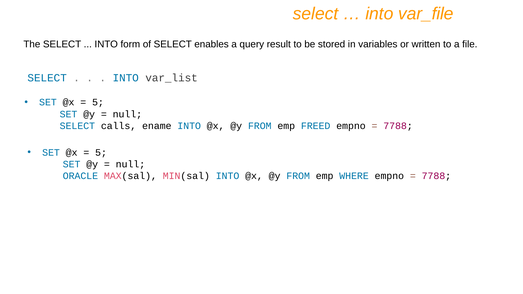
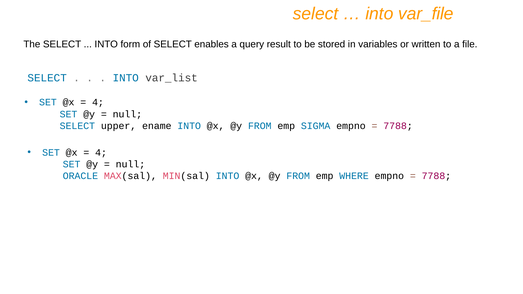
5 at (98, 102): 5 -> 4
calls: calls -> upper
FREED: FREED -> SIGMA
5 at (101, 153): 5 -> 4
